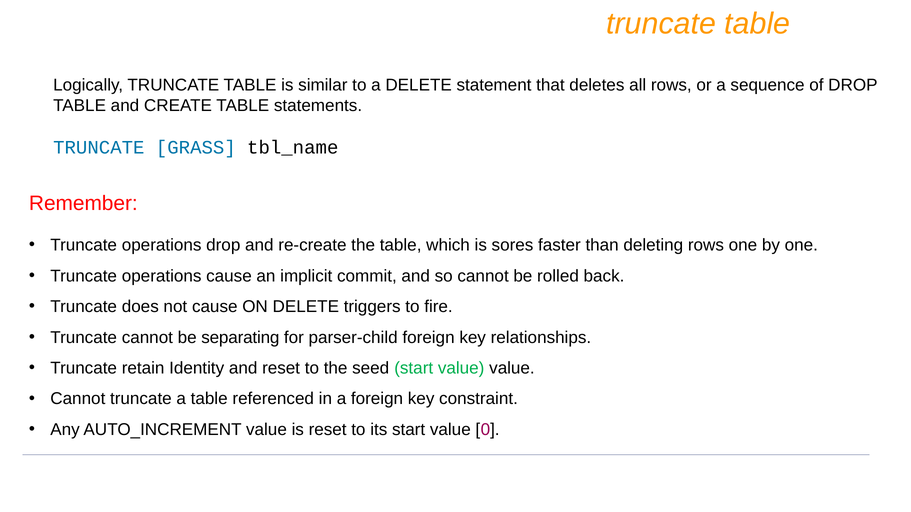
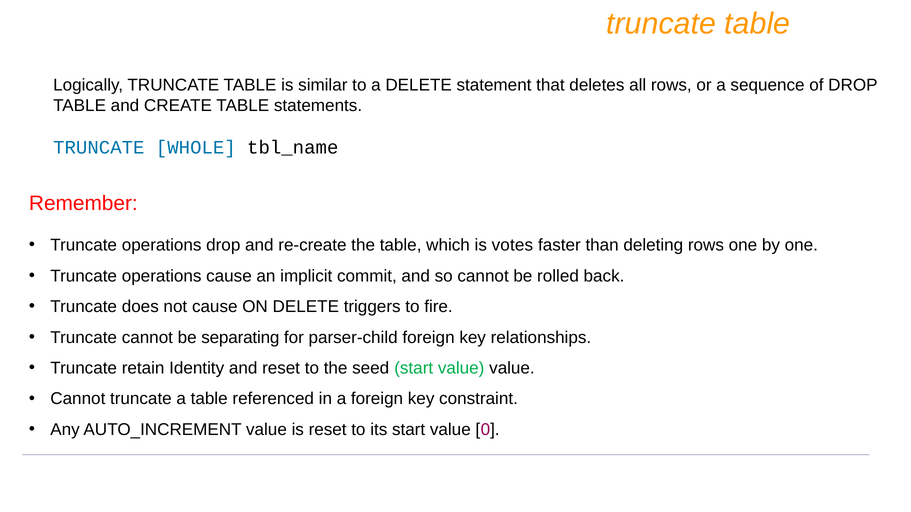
GRASS: GRASS -> WHOLE
sores: sores -> votes
